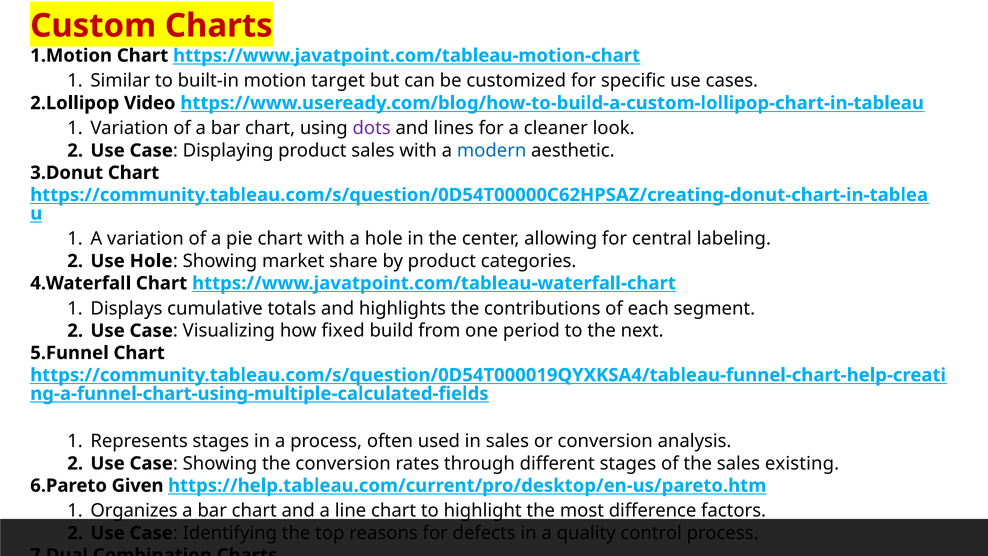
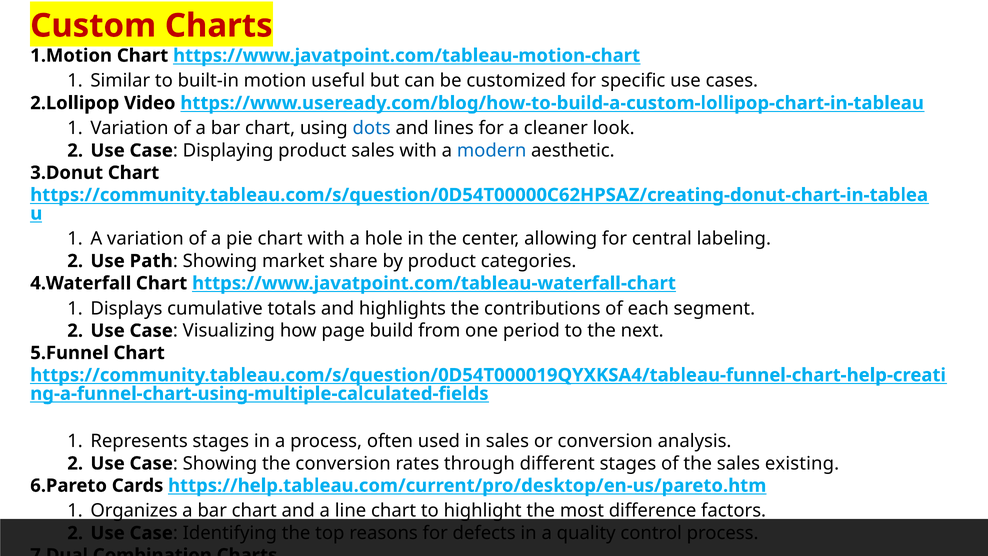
target: target -> useful
dots colour: purple -> blue
Use Hole: Hole -> Path
fixed: fixed -> page
Given: Given -> Cards
